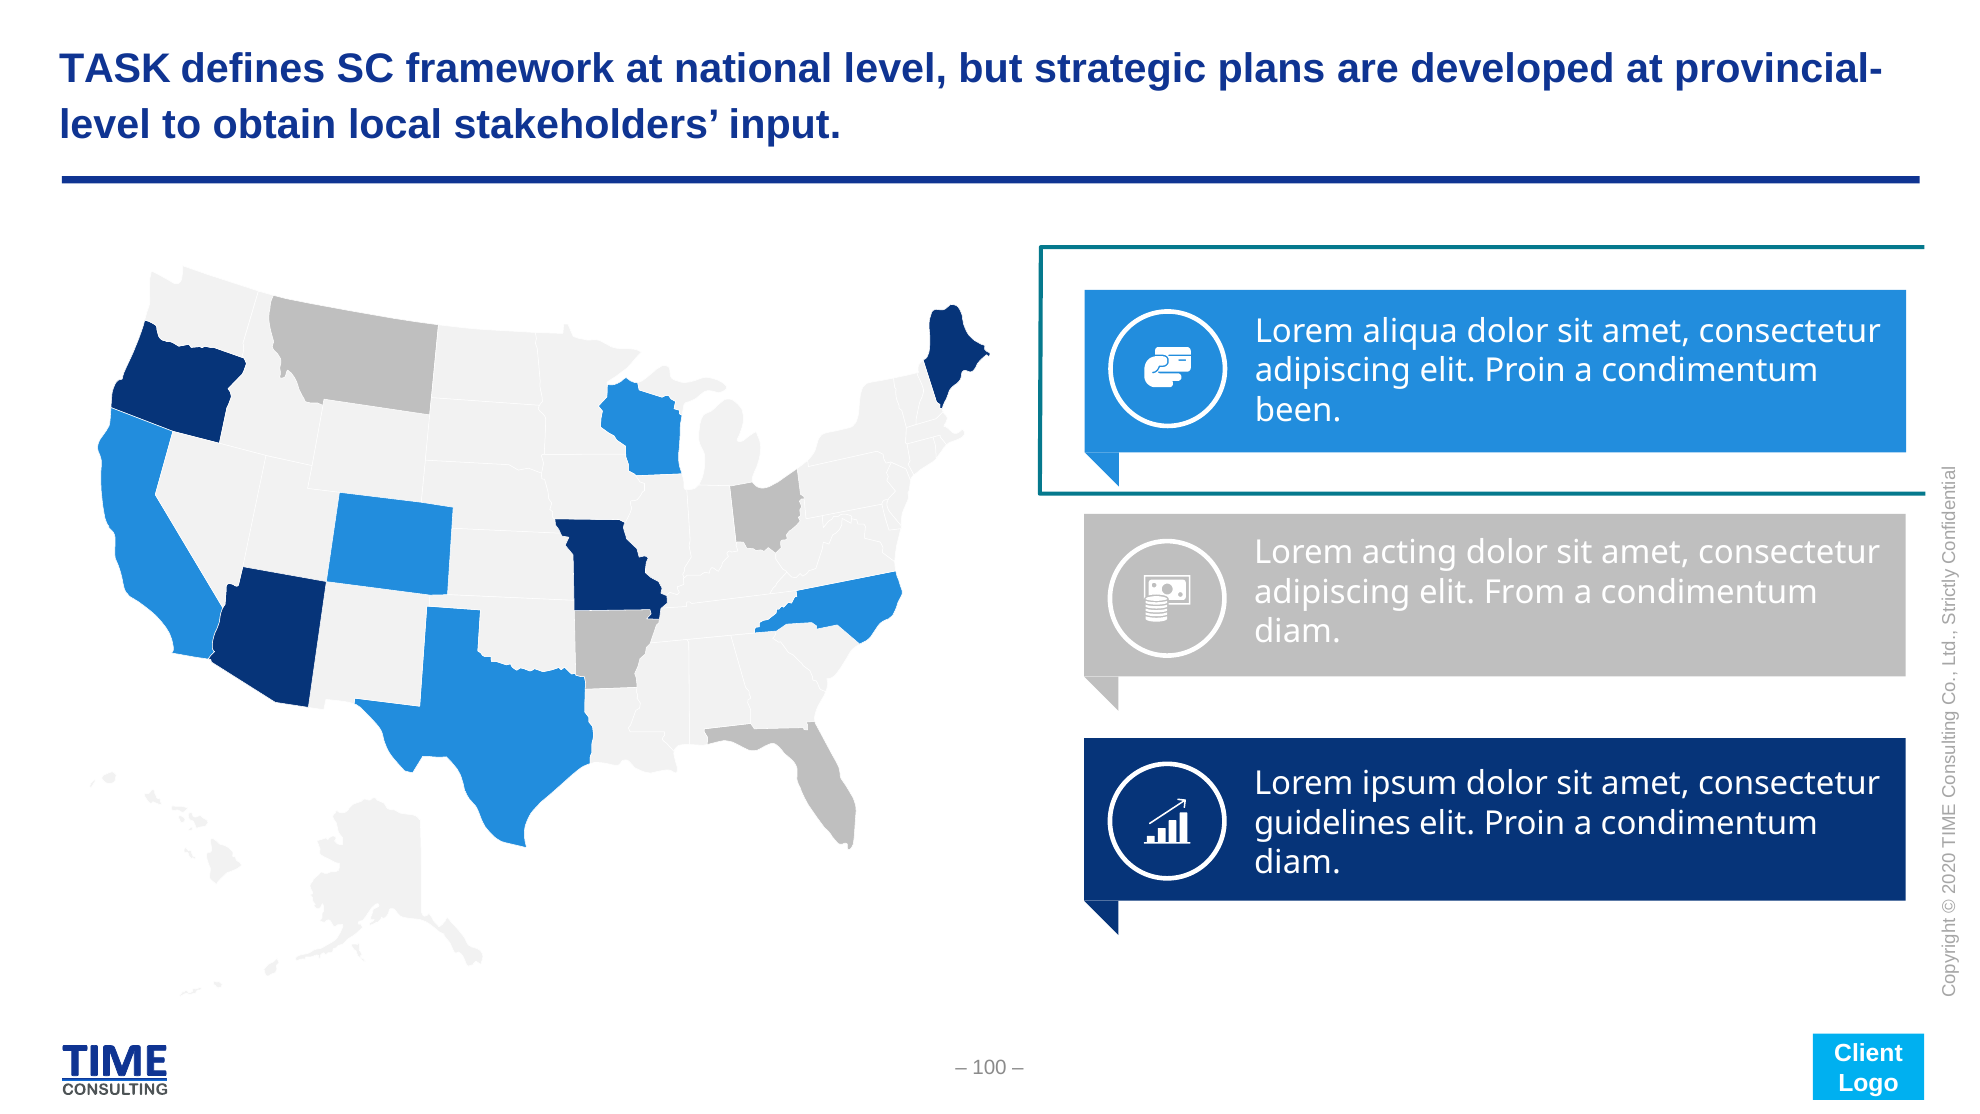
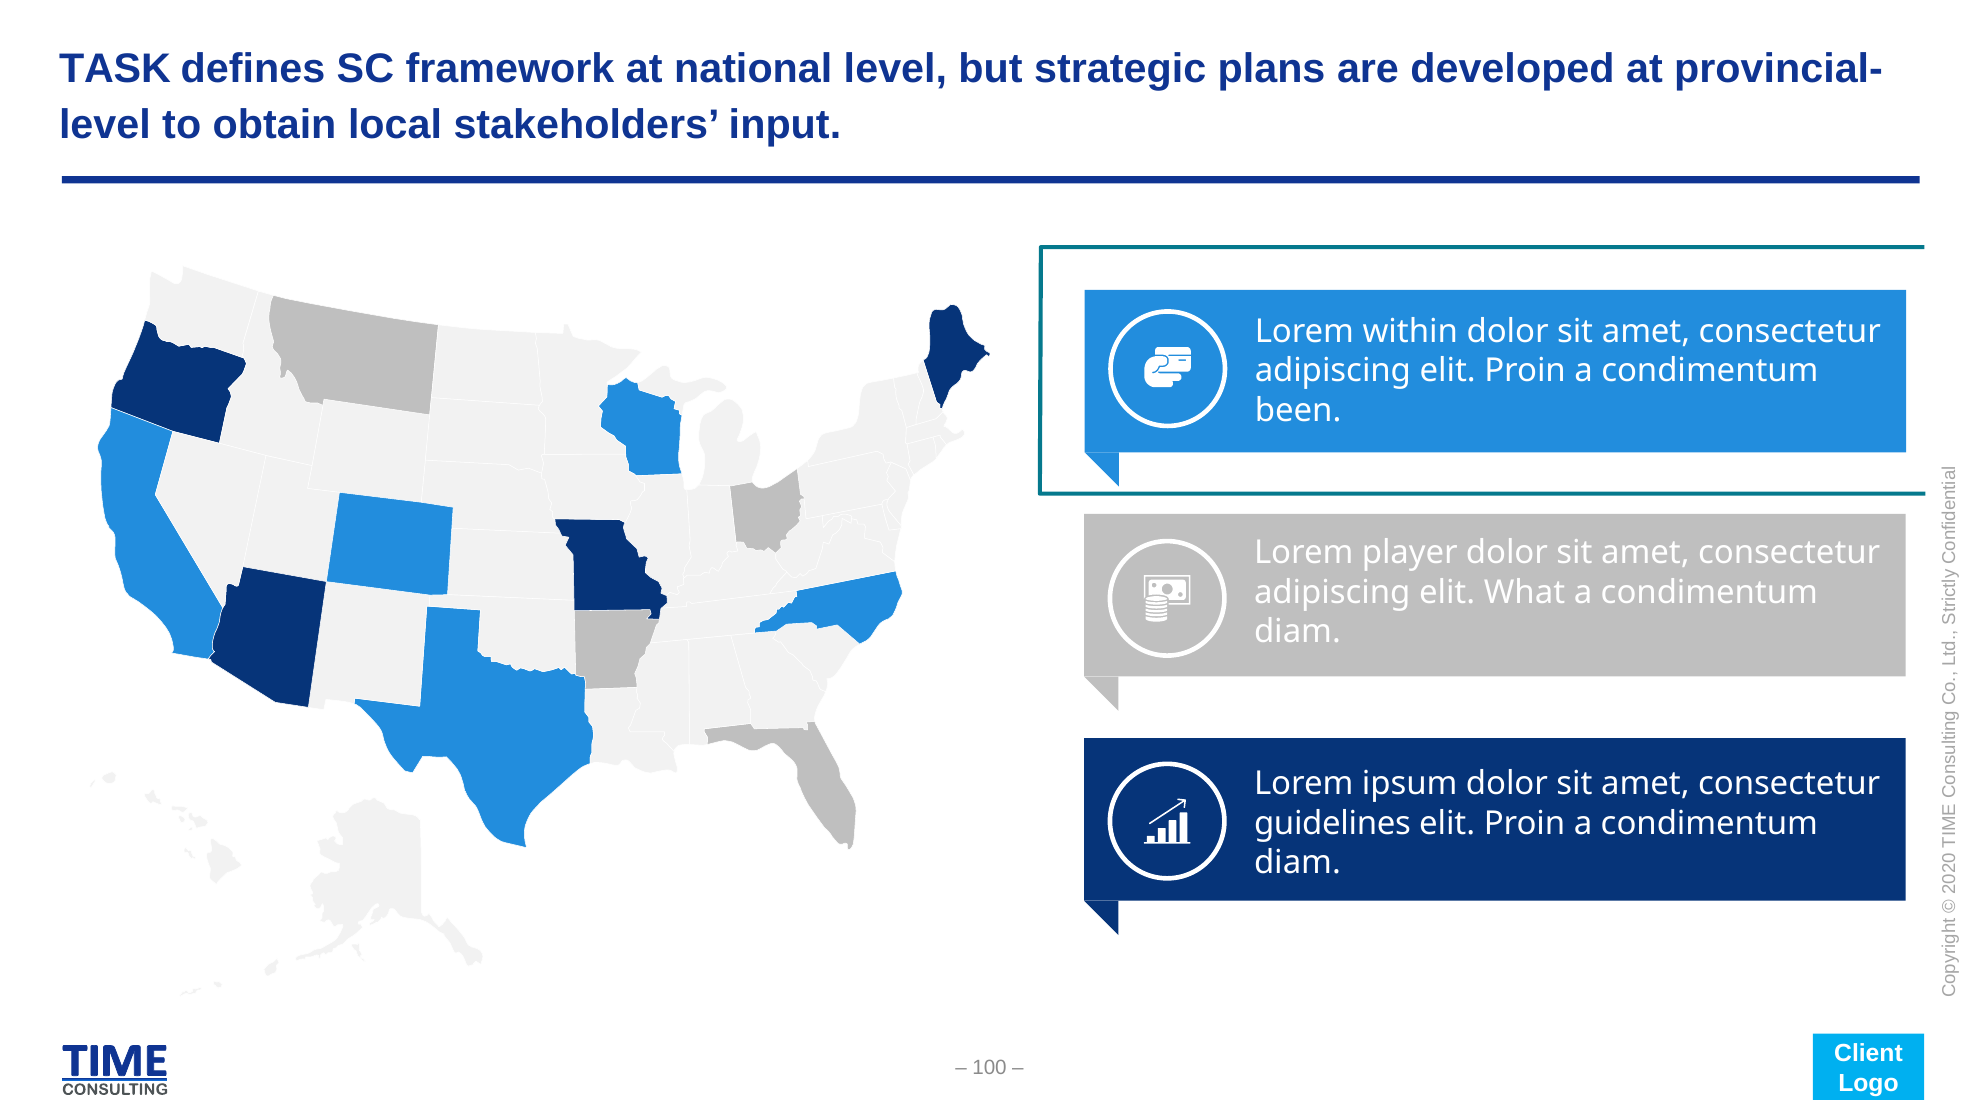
aliqua: aliqua -> within
acting: acting -> player
From: From -> What
